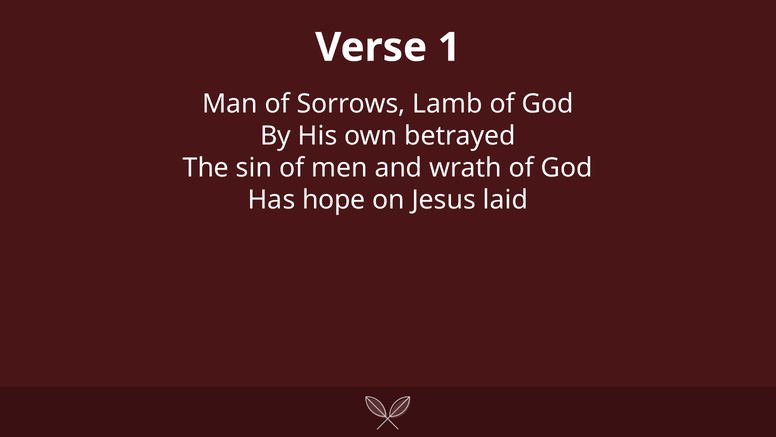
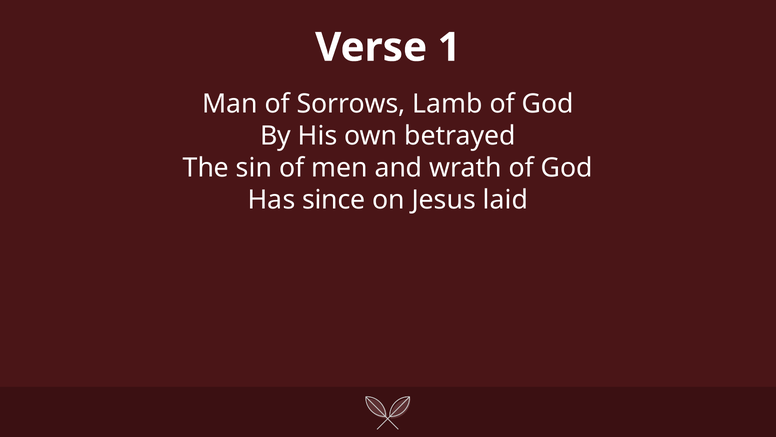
hope: hope -> since
